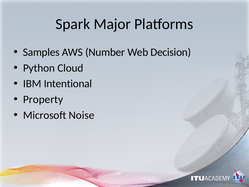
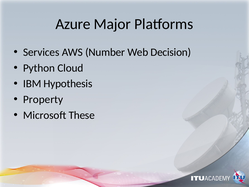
Spark: Spark -> Azure
Samples: Samples -> Services
Intentional: Intentional -> Hypothesis
Noise: Noise -> These
